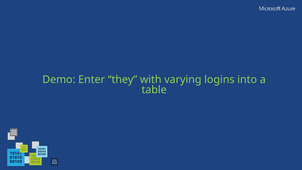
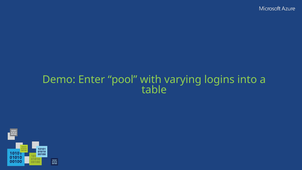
they: they -> pool
